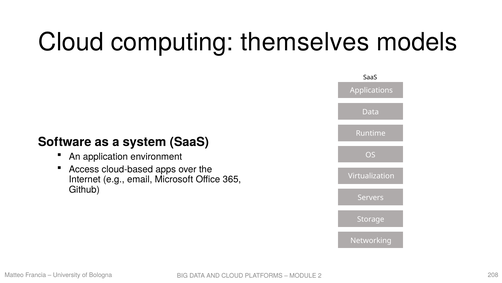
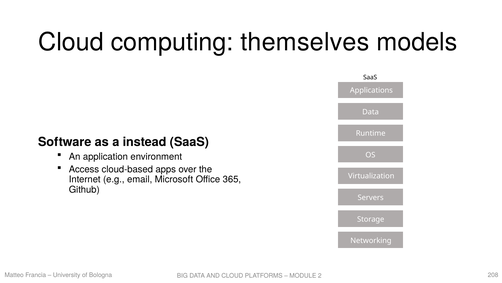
system: system -> instead
